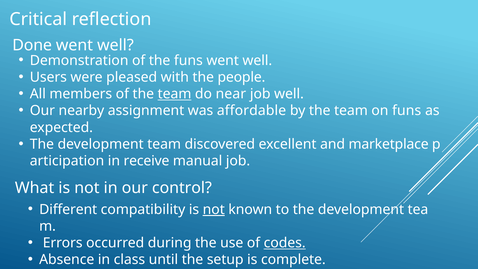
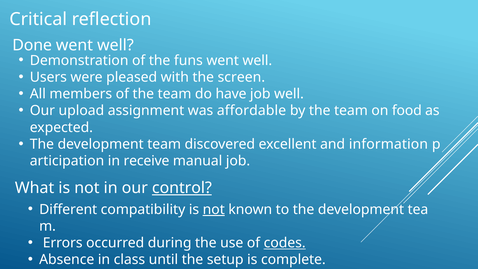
people: people -> screen
team at (175, 94) underline: present -> none
near: near -> have
nearby: nearby -> upload
on funs: funs -> food
marketplace: marketplace -> information
control underline: none -> present
